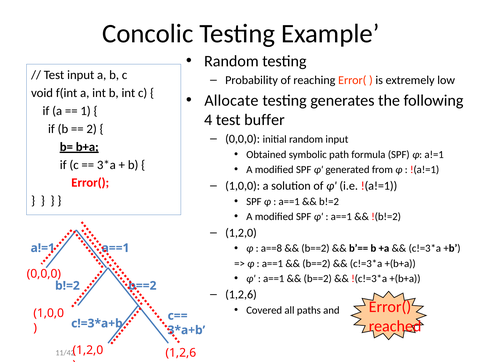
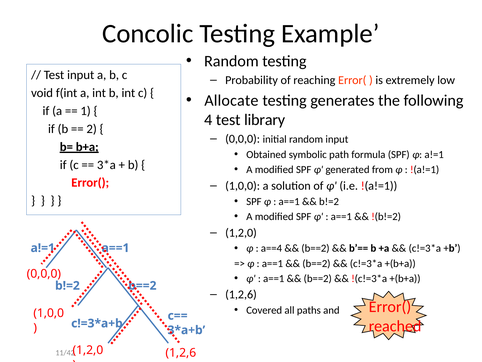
buffer: buffer -> library
a==8: a==8 -> a==4
